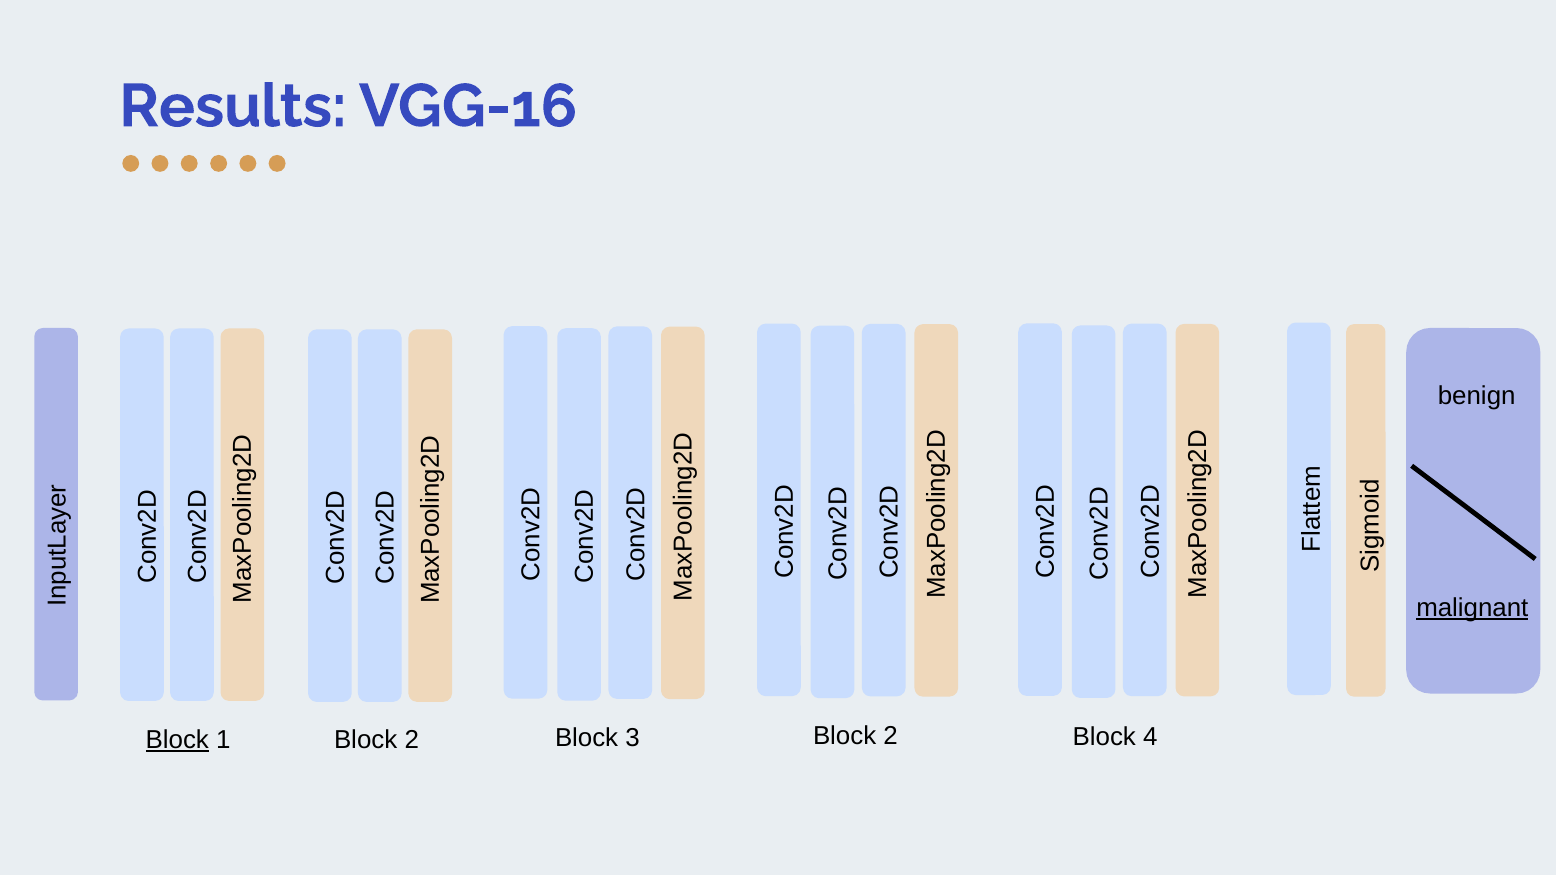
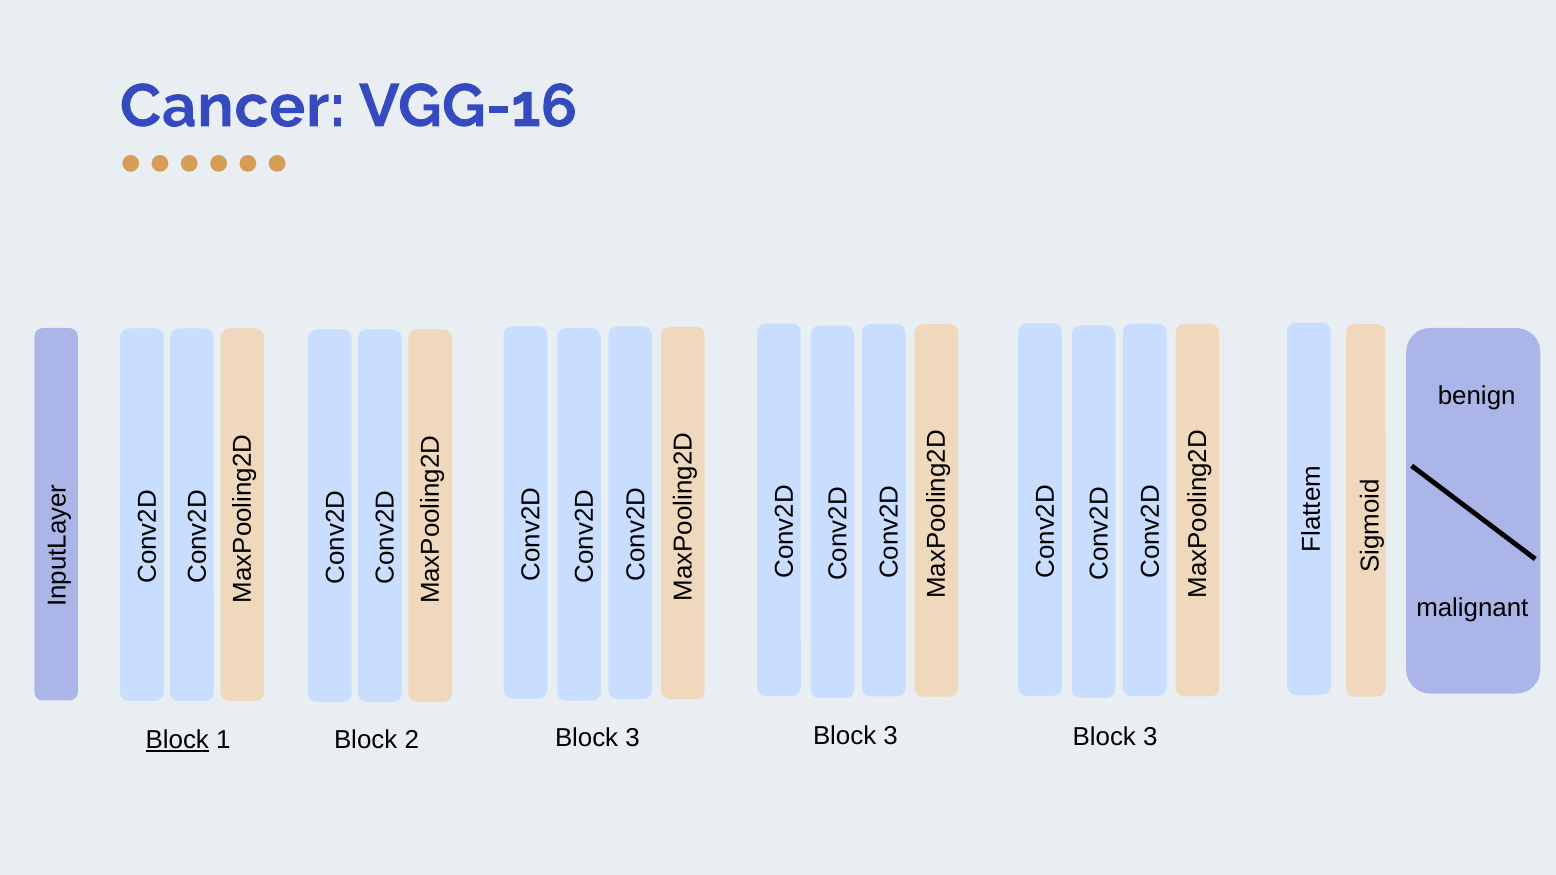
Results: Results -> Cancer
malignant underline: present -> none
4 at (1150, 737): 4 -> 3
3 Block 2: 2 -> 3
